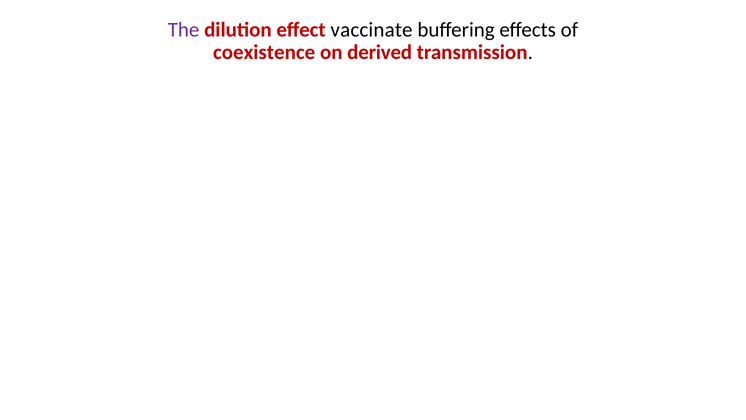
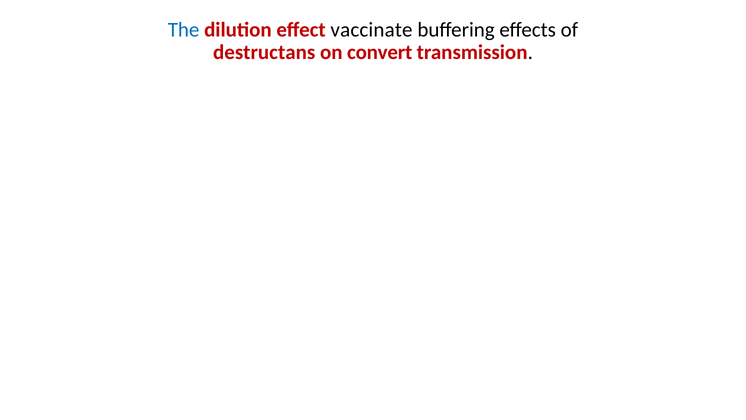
The colour: purple -> blue
coexistence: coexistence -> destructans
derived: derived -> convert
